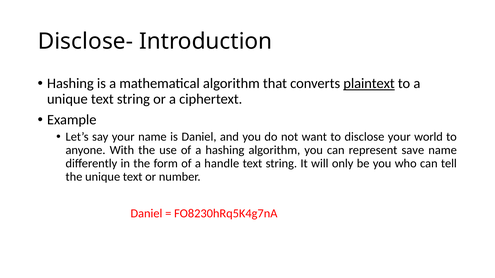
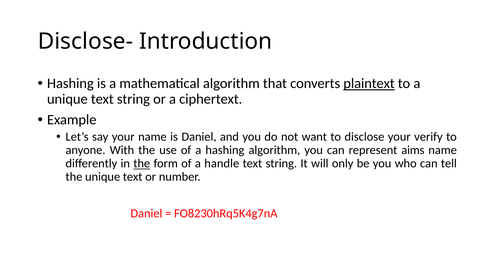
world: world -> verify
save: save -> aims
the at (142, 164) underline: none -> present
